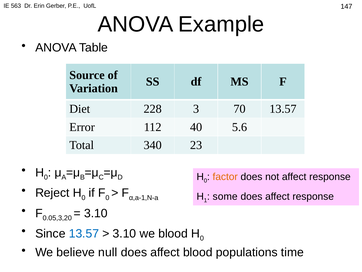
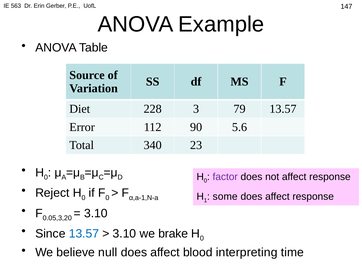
70: 70 -> 79
40: 40 -> 90
factor colour: orange -> purple
we blood: blood -> brake
populations: populations -> interpreting
